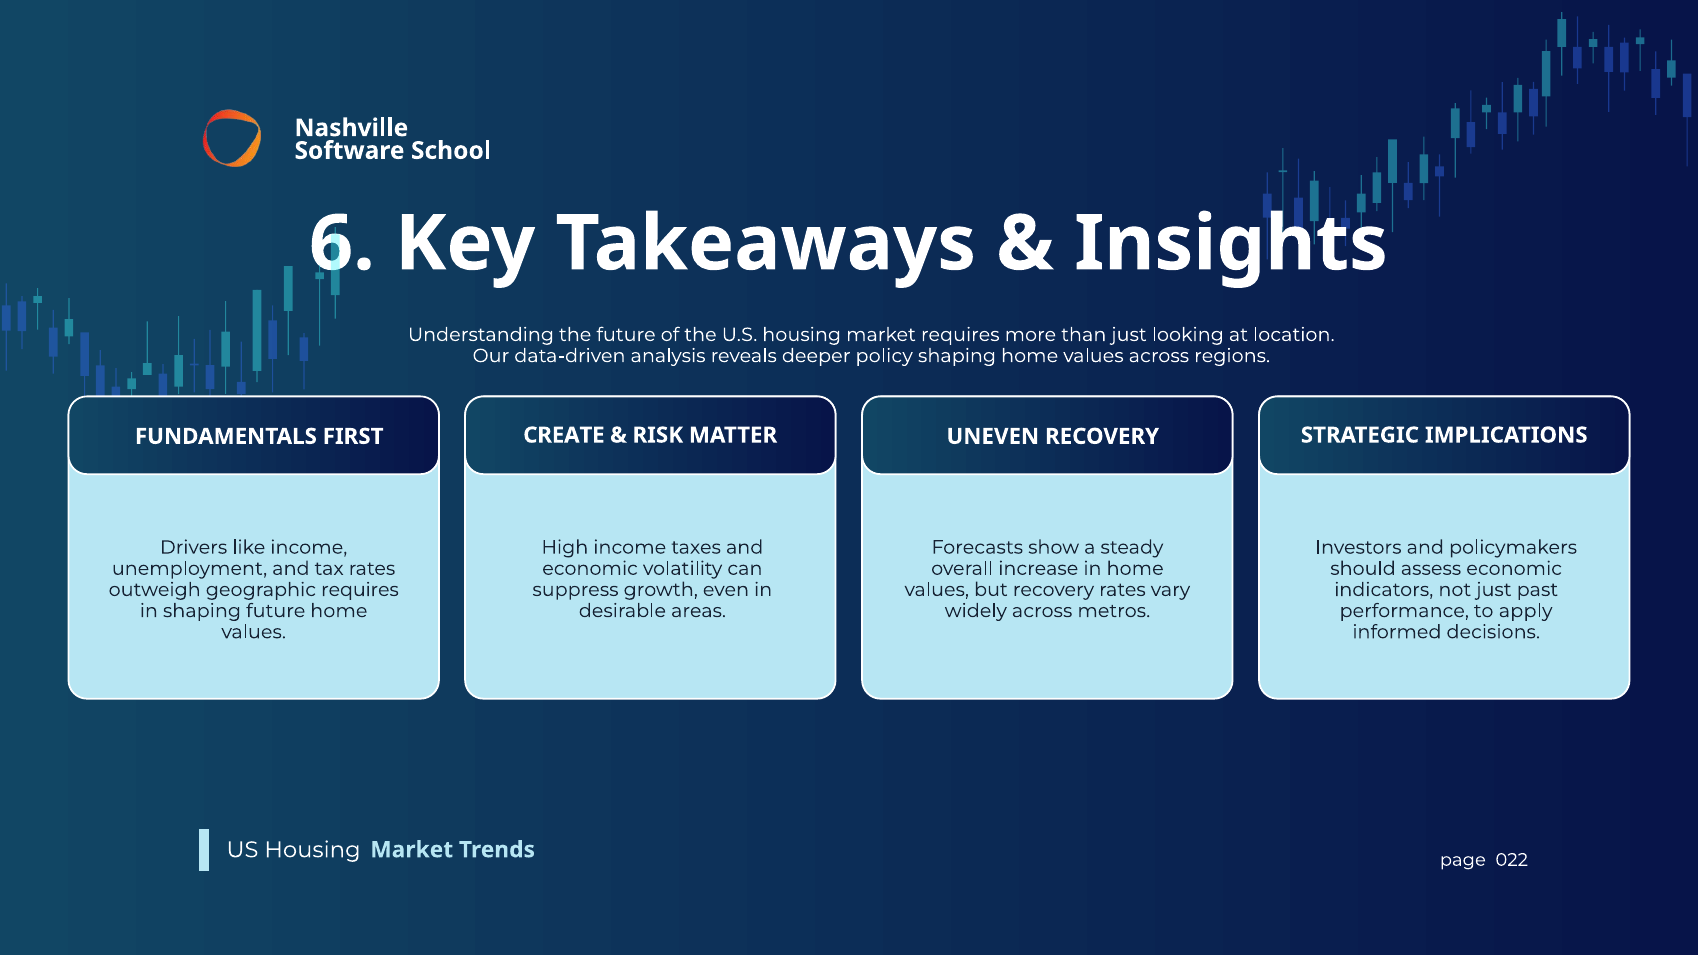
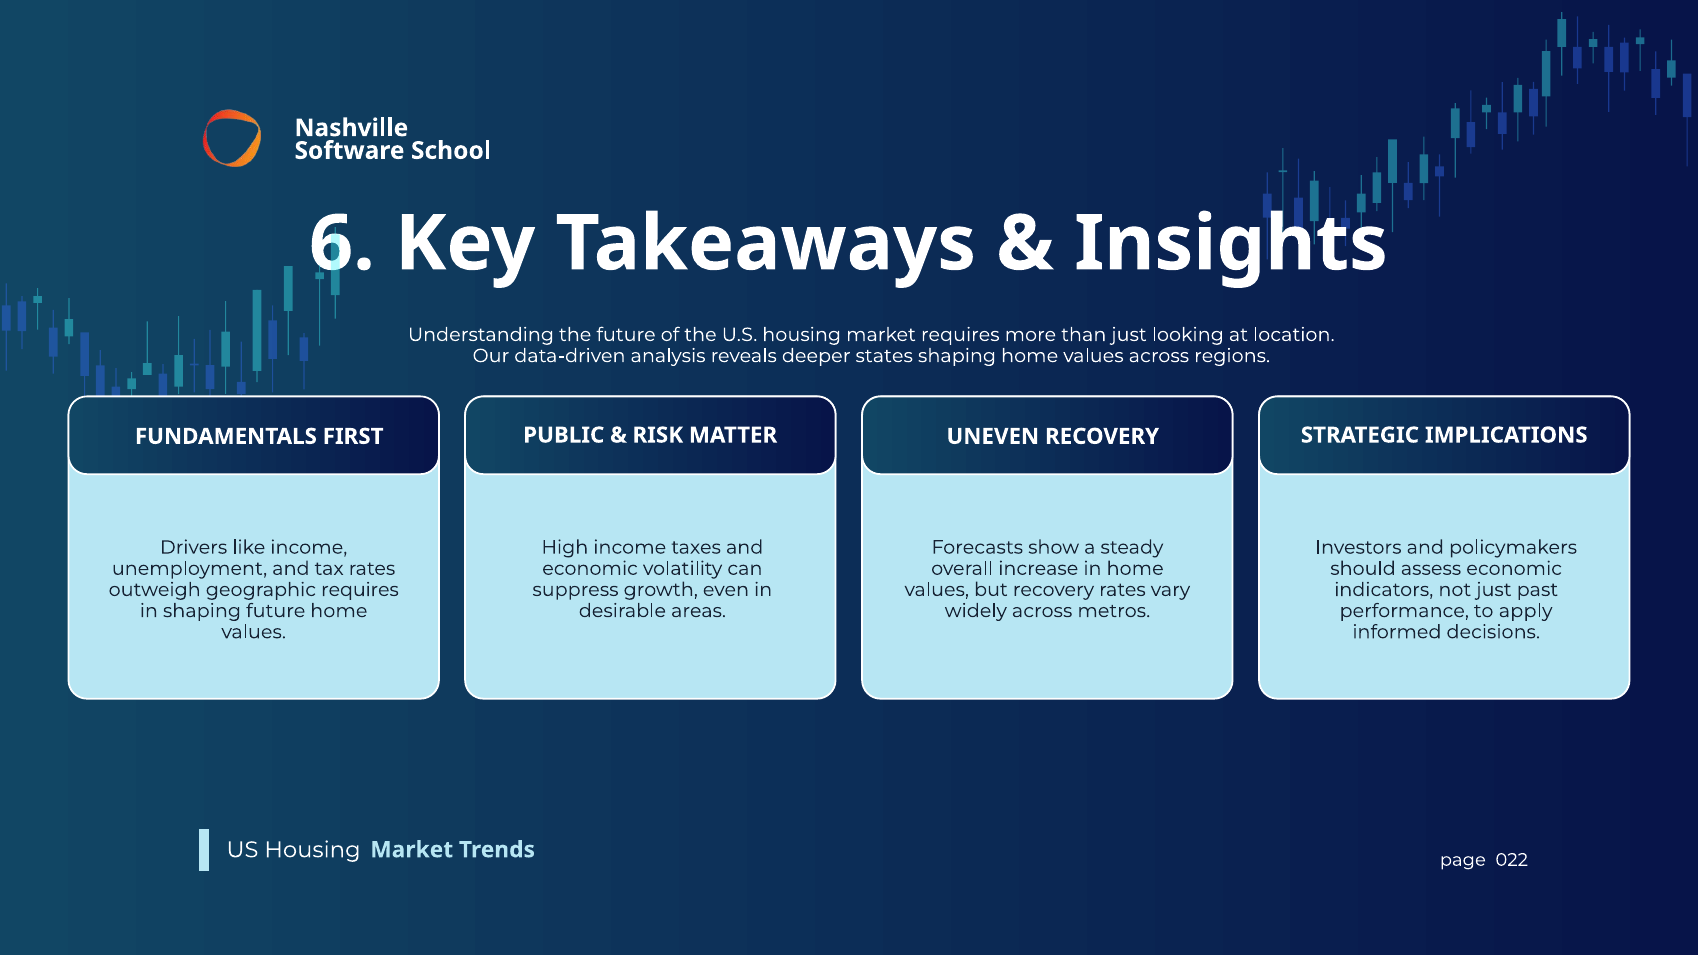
policy: policy -> states
CREATE: CREATE -> PUBLIC
